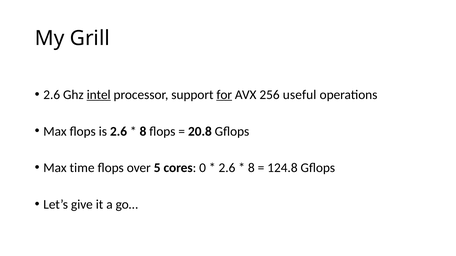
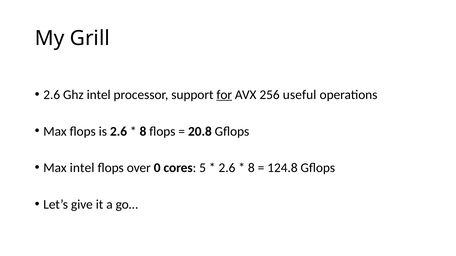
intel at (99, 95) underline: present -> none
Max time: time -> intel
5: 5 -> 0
0: 0 -> 5
